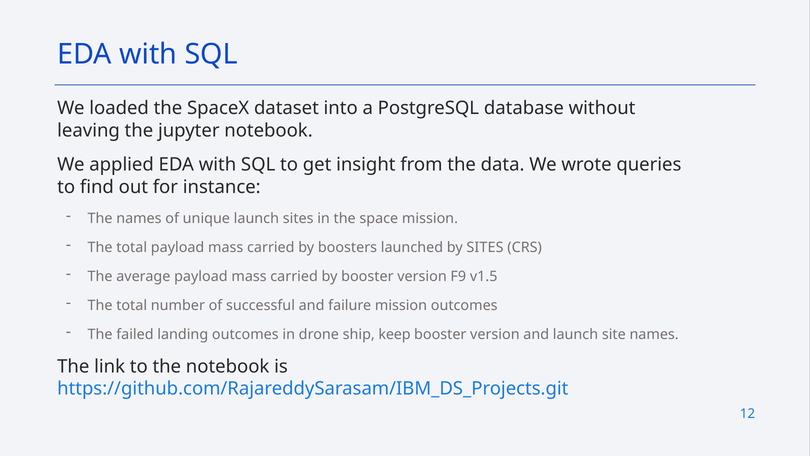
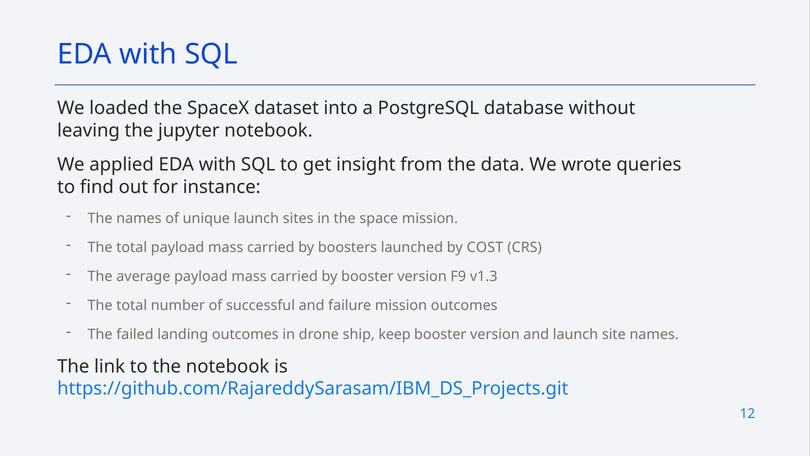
by SITES: SITES -> COST
v1.5: v1.5 -> v1.3
